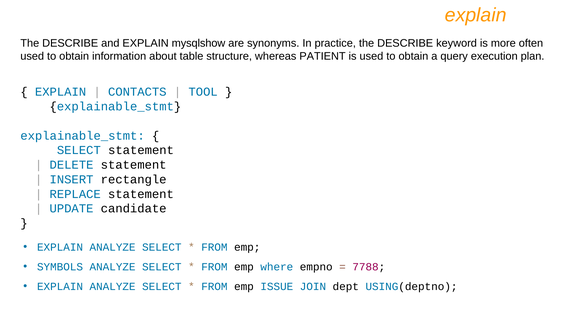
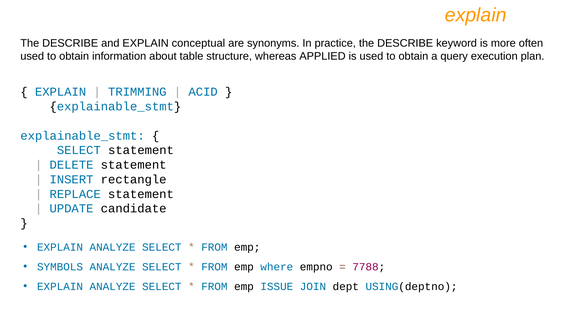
mysqlshow: mysqlshow -> conceptual
PATIENT: PATIENT -> APPLIED
CONTACTS: CONTACTS -> TRIMMING
TOOL: TOOL -> ACID
